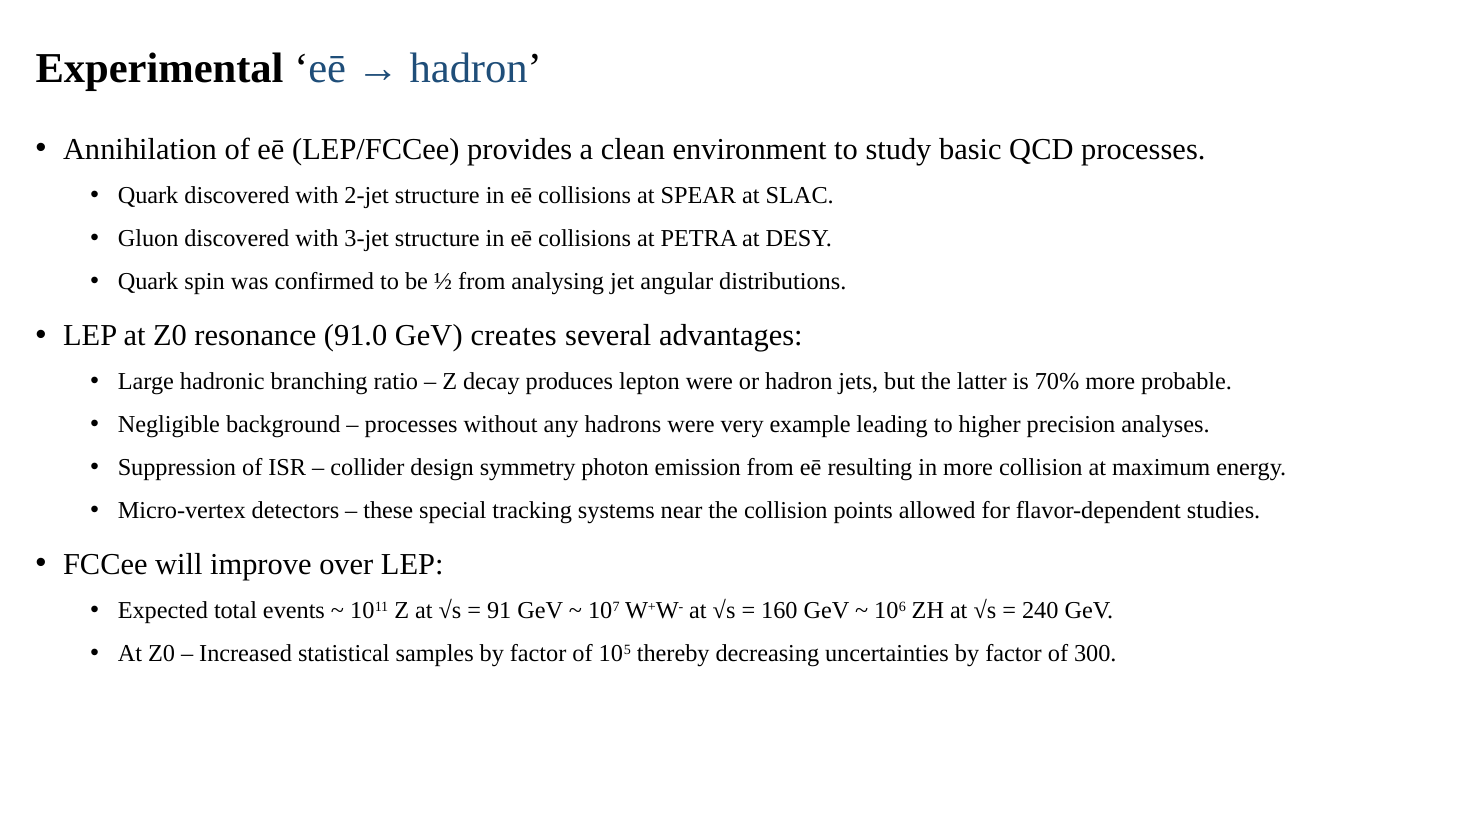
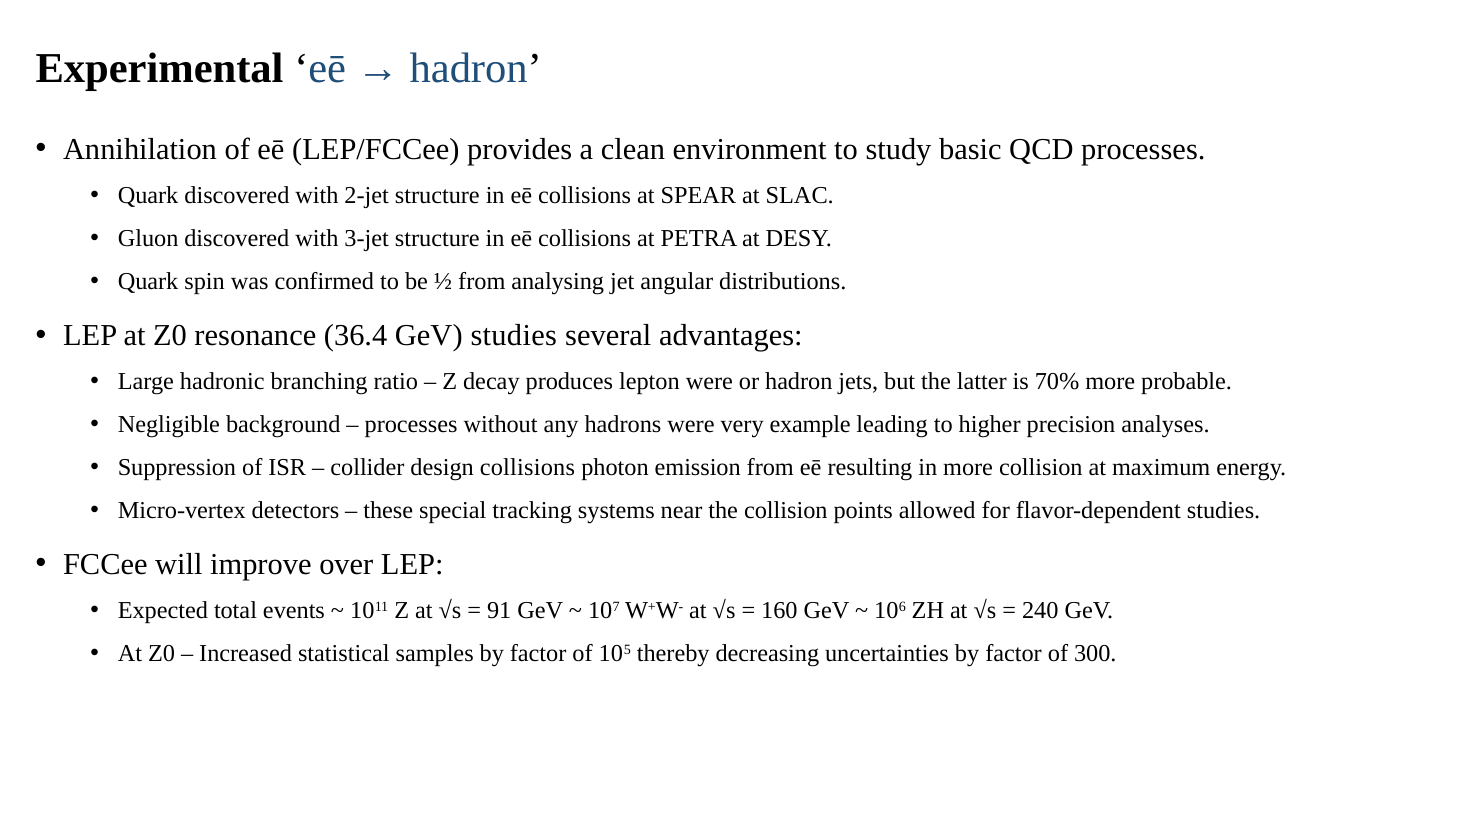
91.0: 91.0 -> 36.4
GeV creates: creates -> studies
design symmetry: symmetry -> collisions
